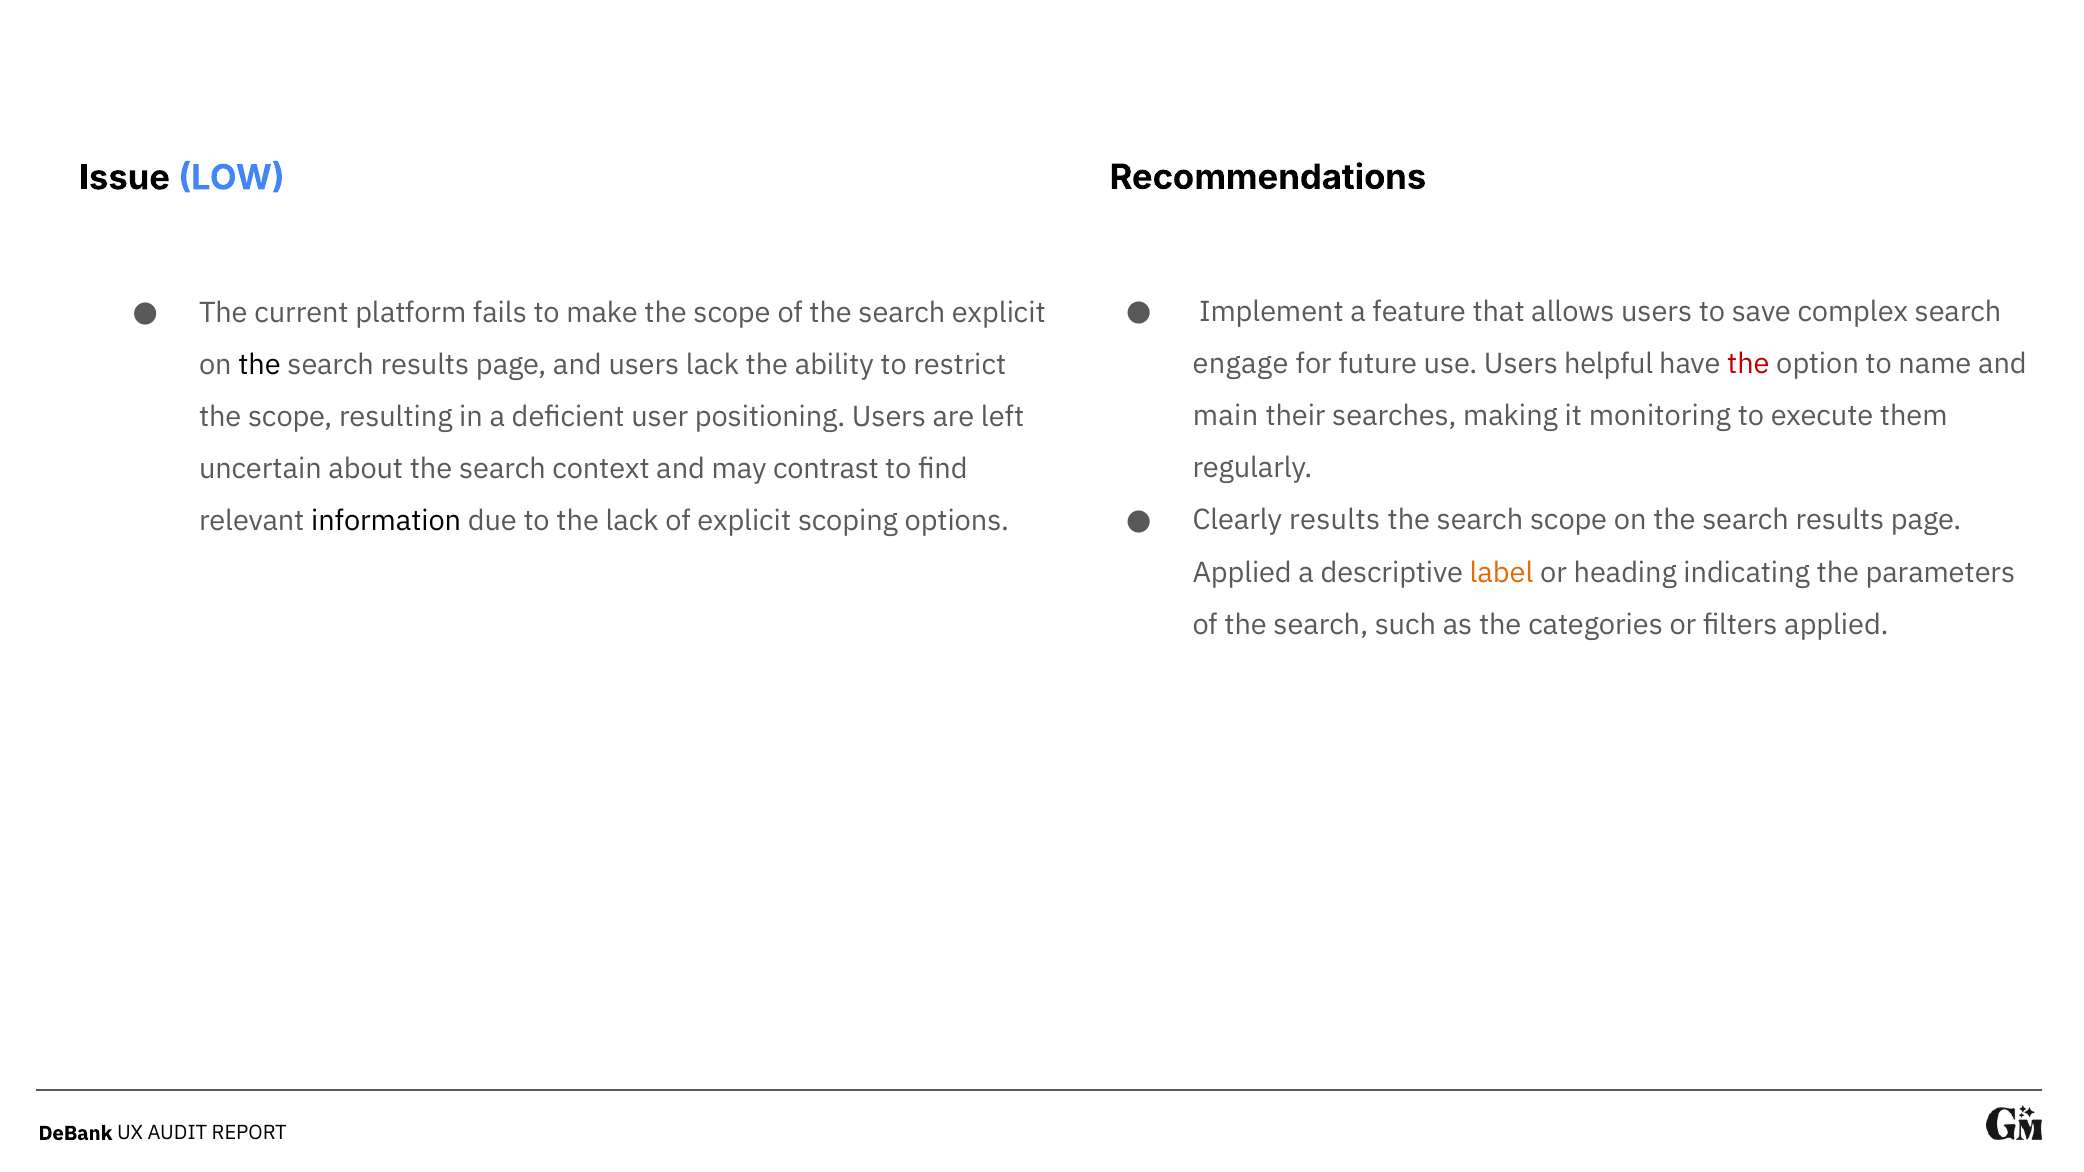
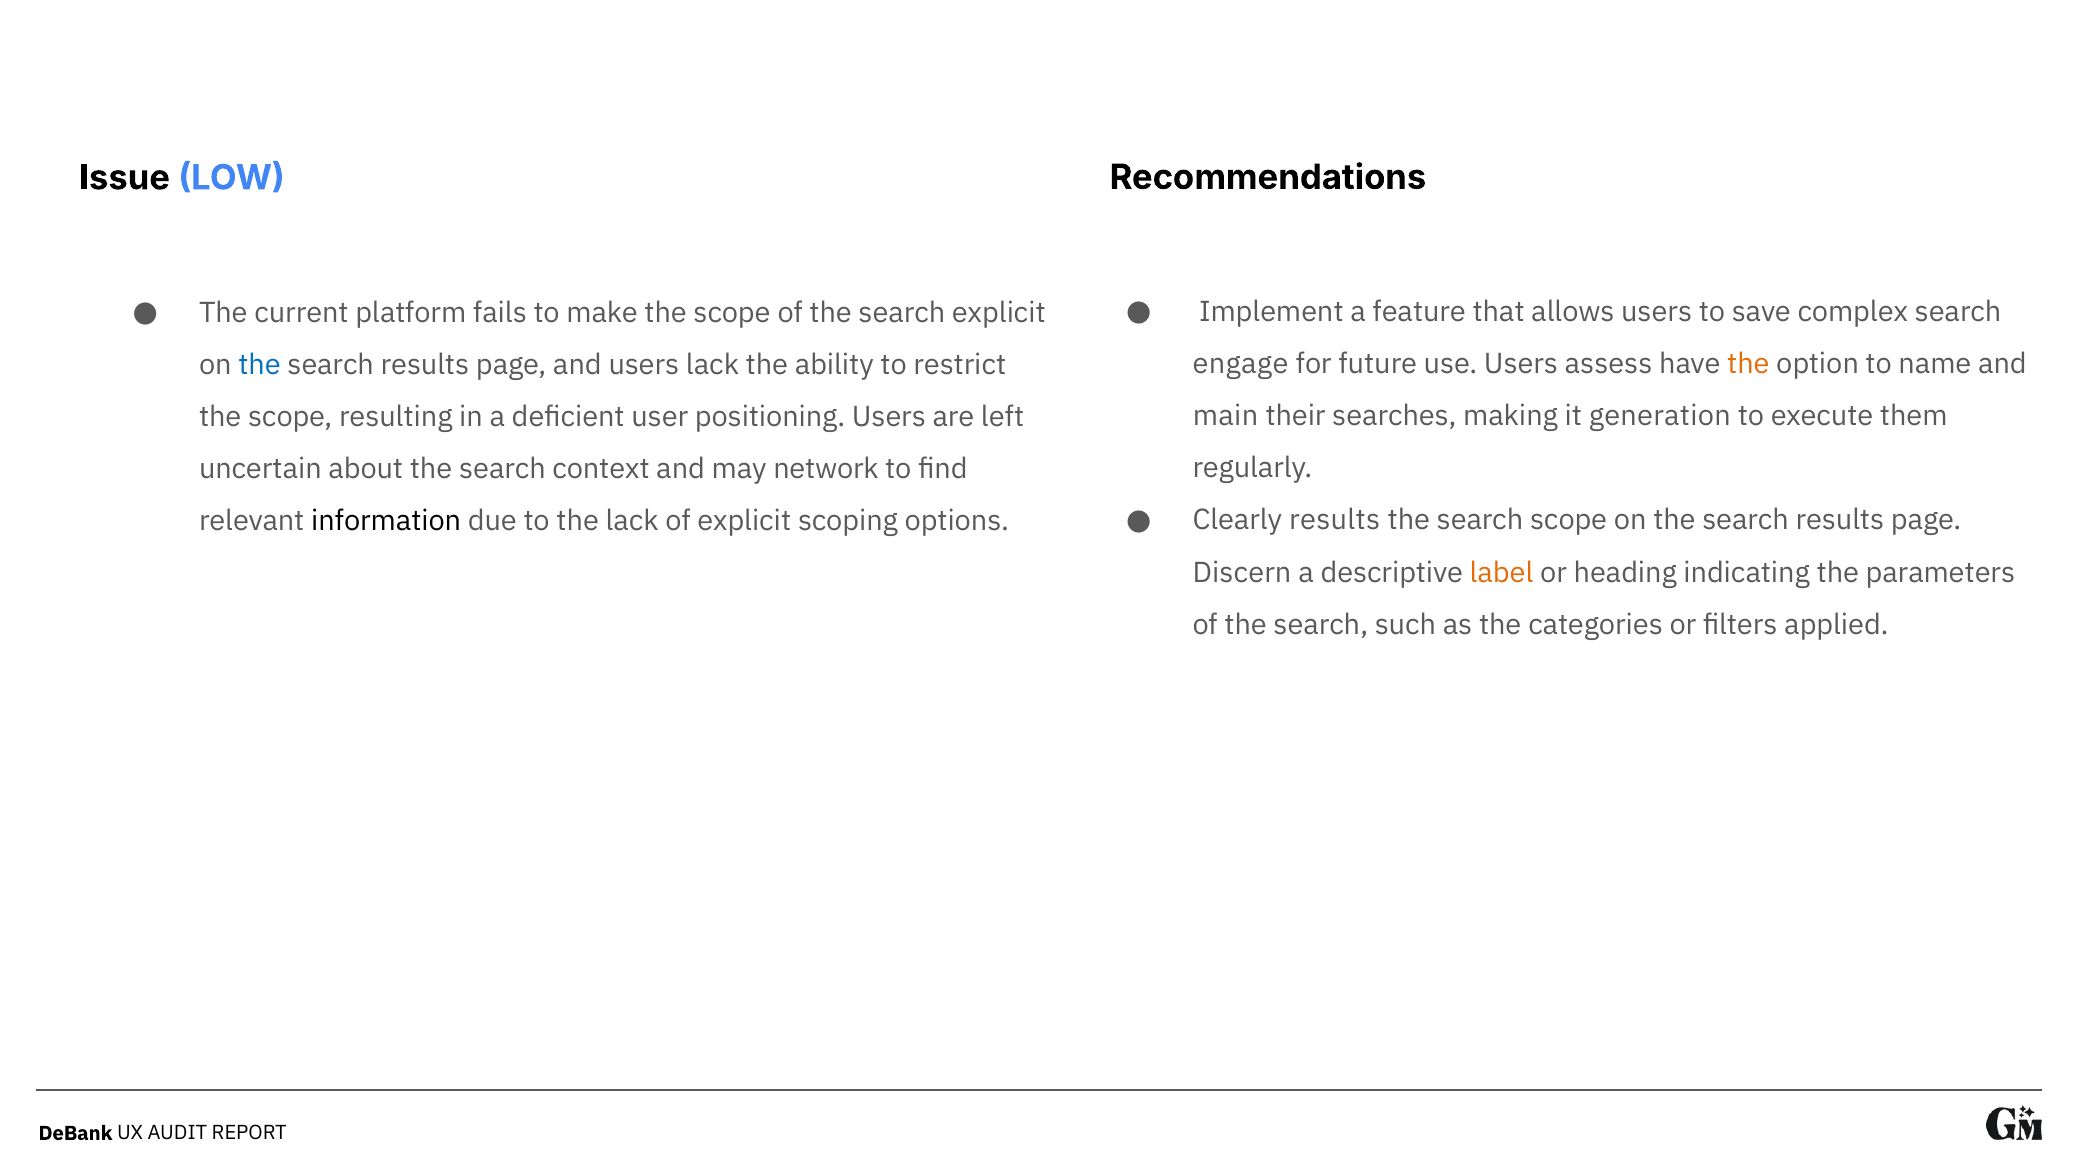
helpful: helpful -> assess
the at (1748, 364) colour: red -> orange
the at (259, 365) colour: black -> blue
monitoring: monitoring -> generation
contrast: contrast -> network
Applied at (1242, 573): Applied -> Discern
